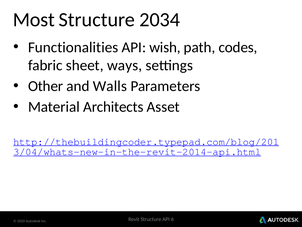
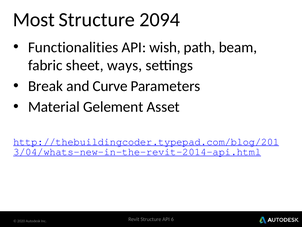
2034: 2034 -> 2094
codes: codes -> beam
Other: Other -> Break
Walls: Walls -> Curve
Architects: Architects -> Gelement
